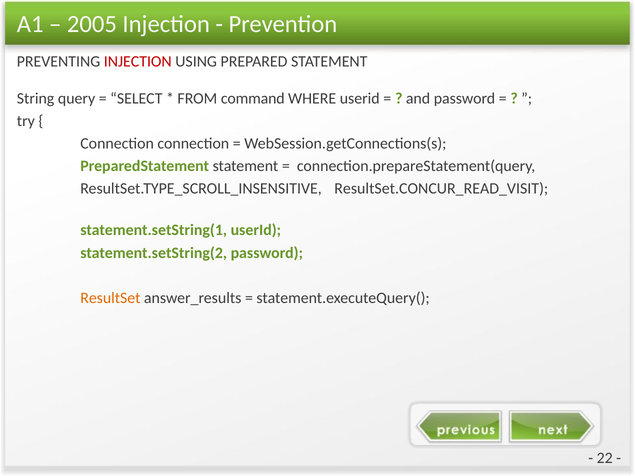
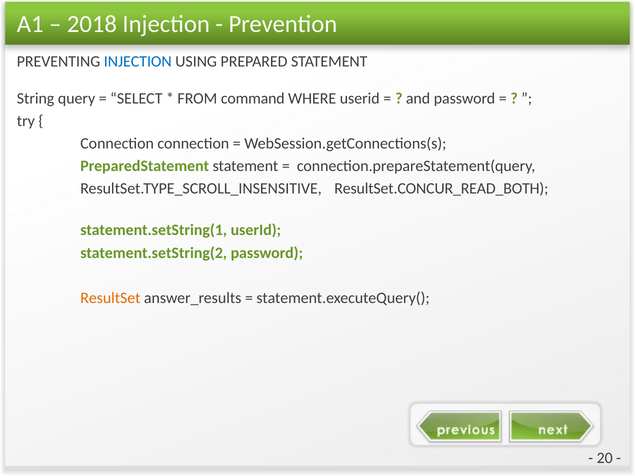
2005: 2005 -> 2018
INJECTION at (138, 61) colour: red -> blue
ResultSet.CONCUR_READ_VISIT: ResultSet.CONCUR_READ_VISIT -> ResultSet.CONCUR_READ_BOTH
22: 22 -> 20
